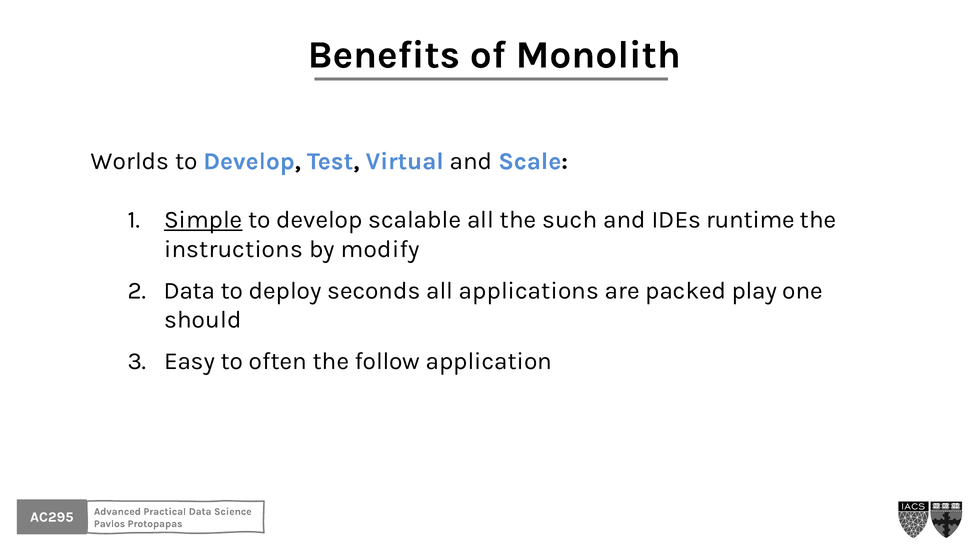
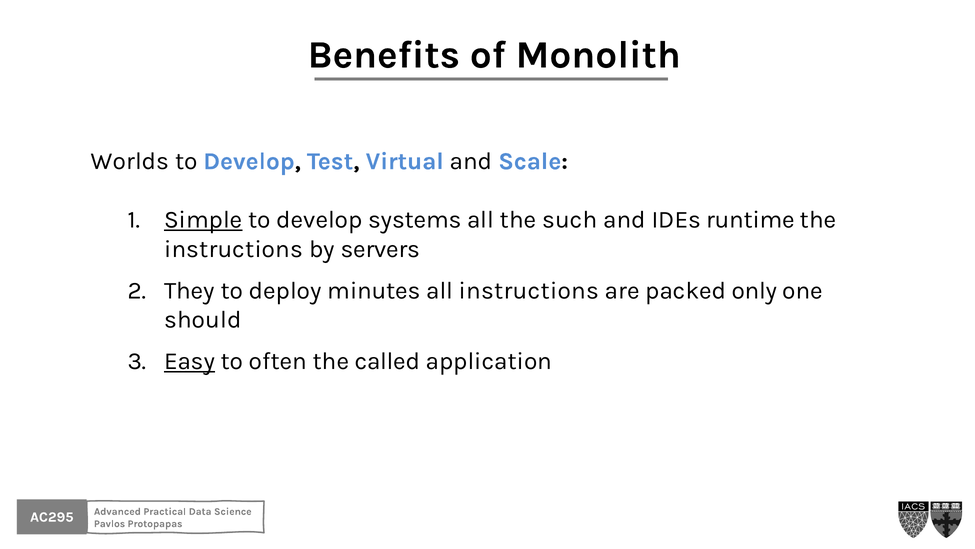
scalable: scalable -> systems
modify: modify -> servers
Data at (190, 290): Data -> They
seconds: seconds -> minutes
all applications: applications -> instructions
play: play -> only
Easy underline: none -> present
follow: follow -> called
